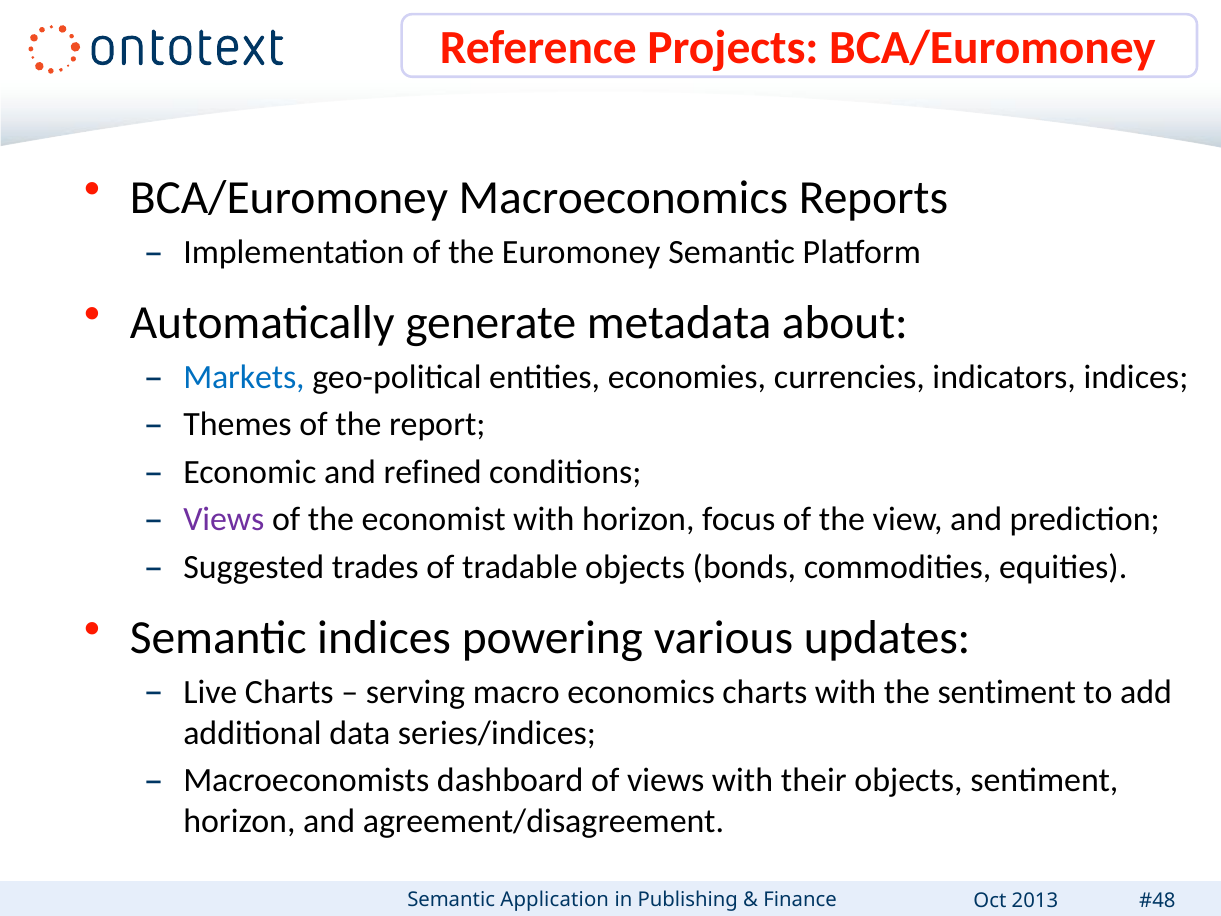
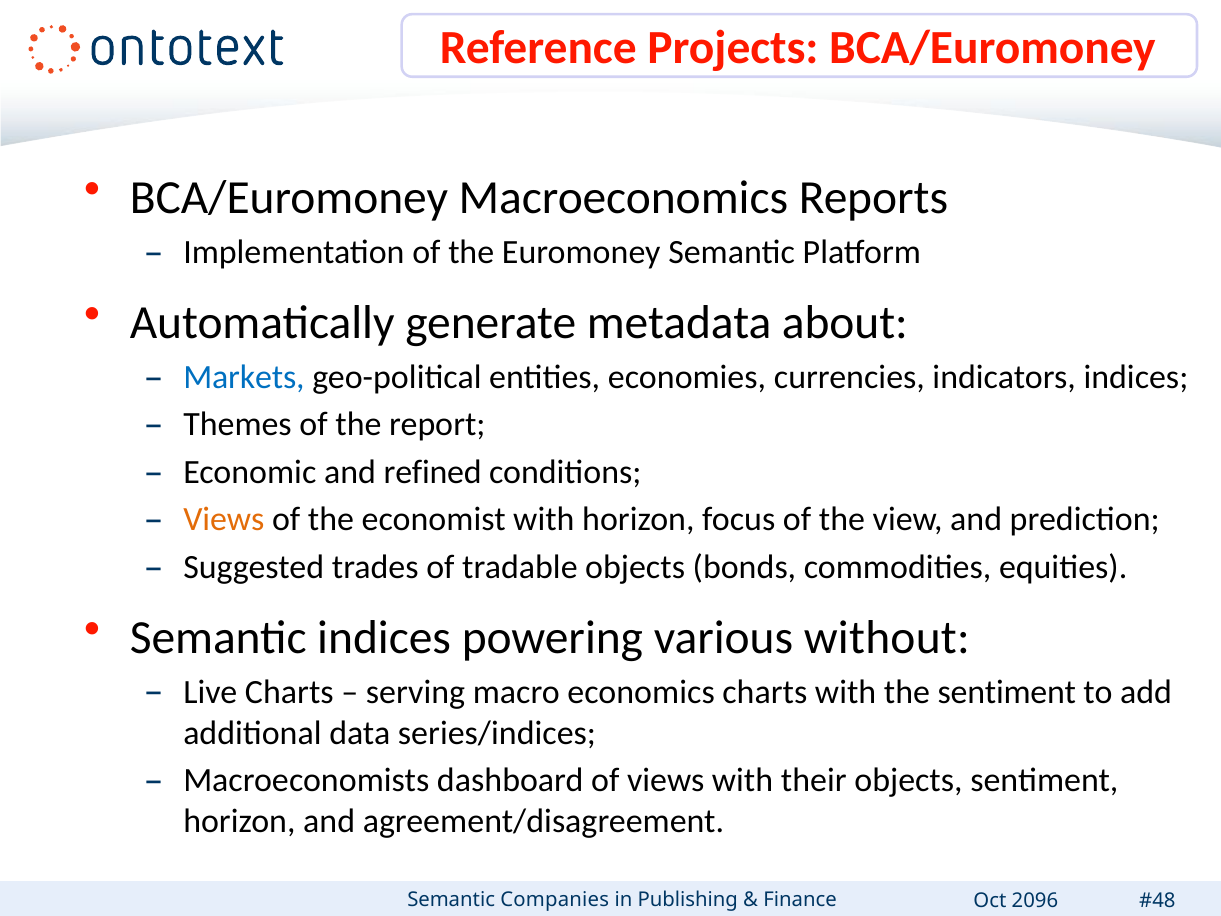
Views at (224, 520) colour: purple -> orange
updates: updates -> without
Application: Application -> Companies
2013: 2013 -> 2096
